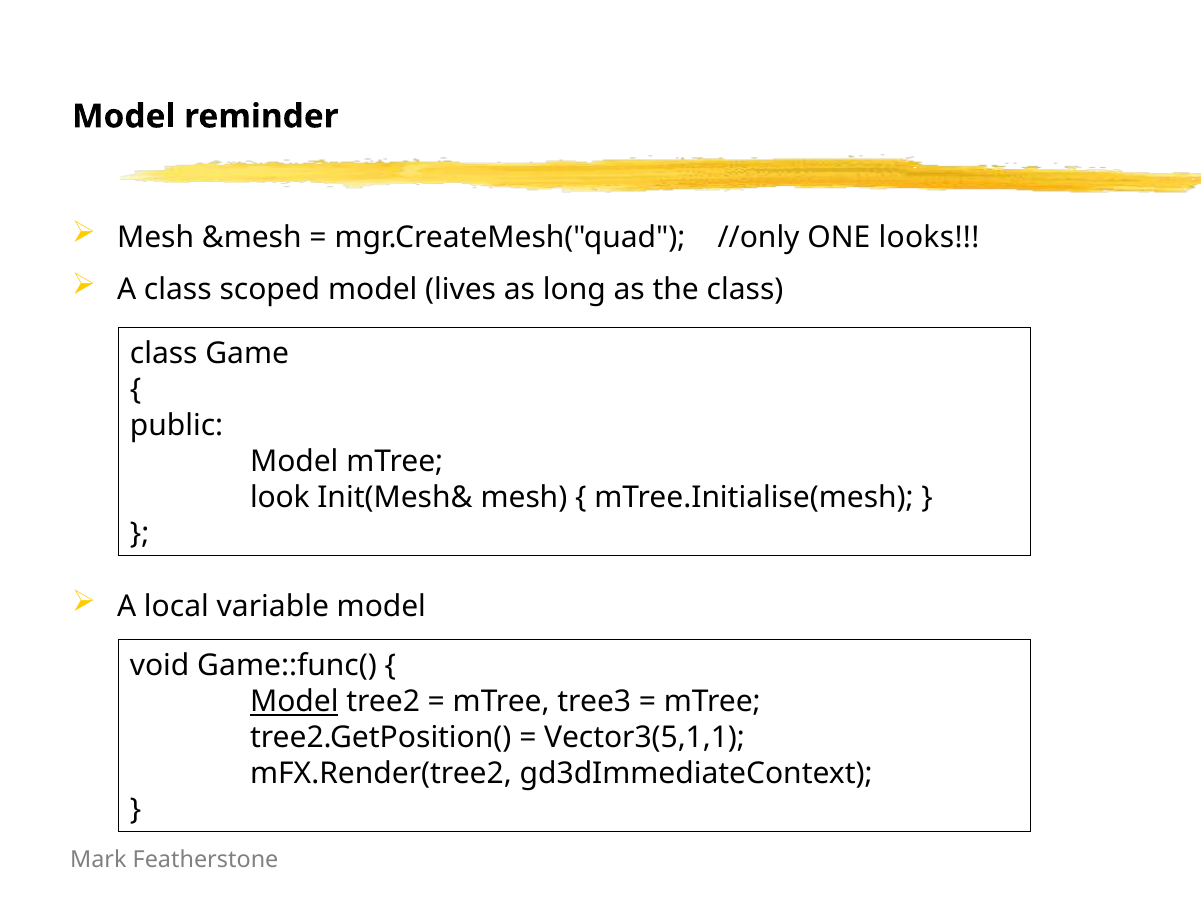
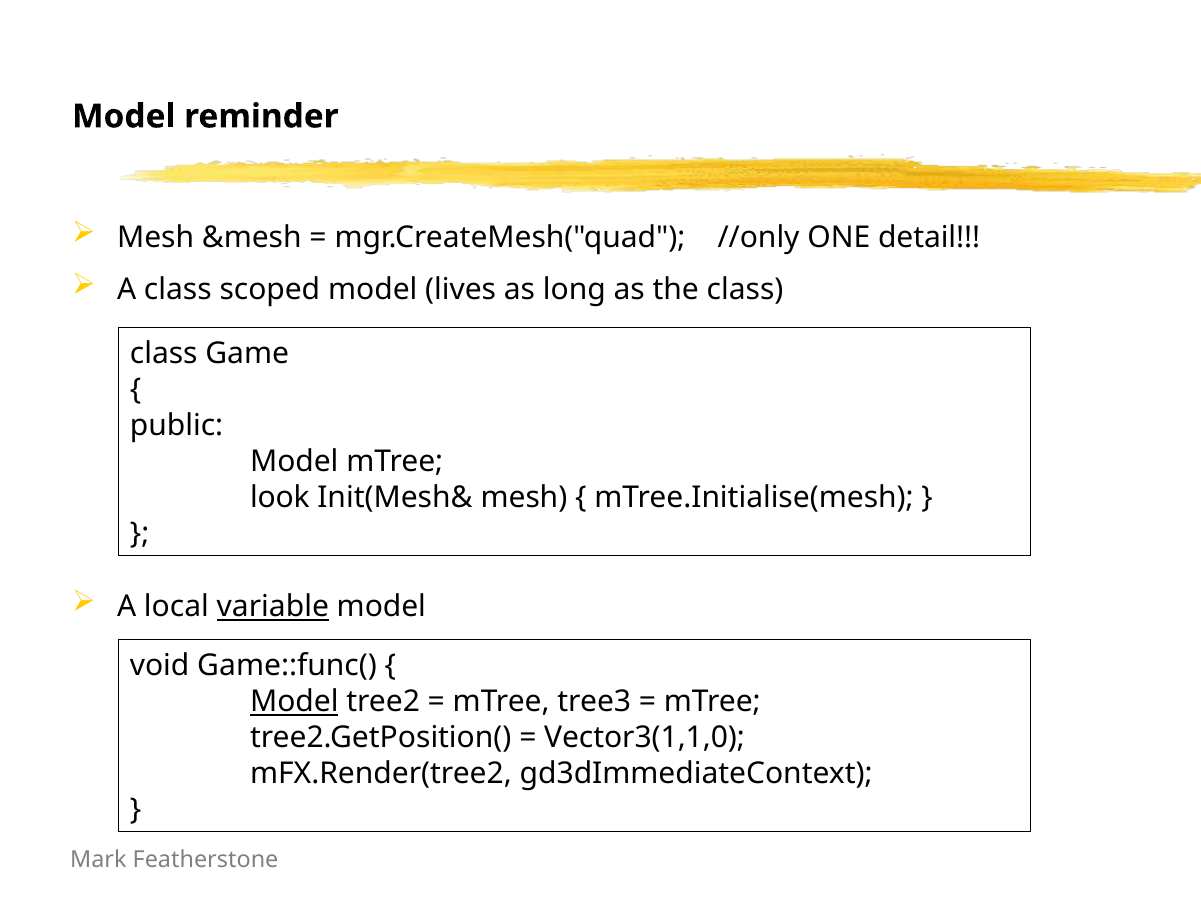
looks: looks -> detail
variable underline: none -> present
Vector3(5,1,1: Vector3(5,1,1 -> Vector3(1,1,0
